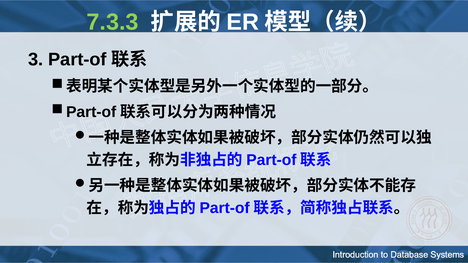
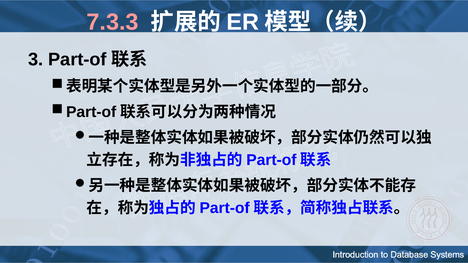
7.3.3 colour: light green -> pink
